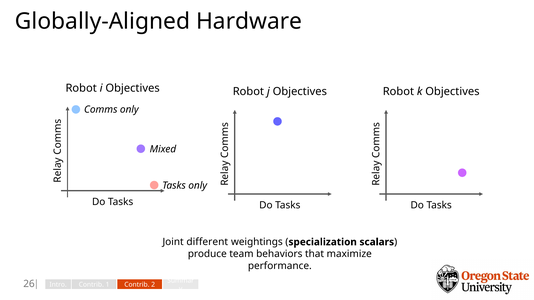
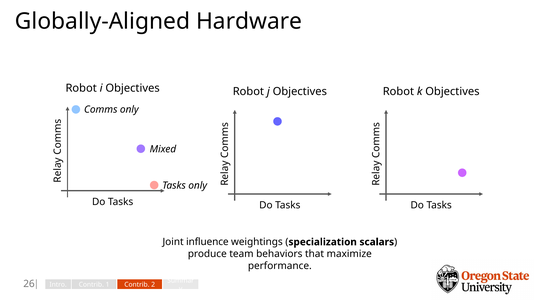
different: different -> influence
